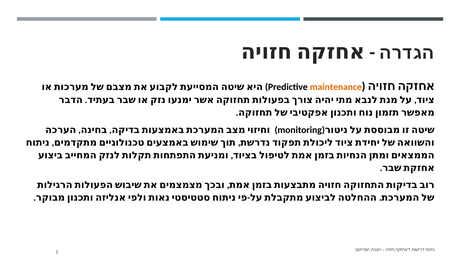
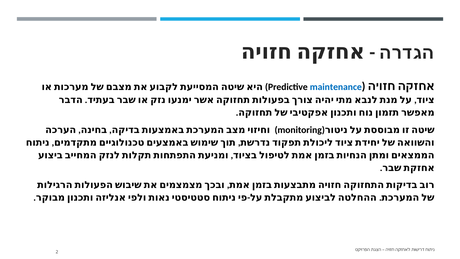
maintenance colour: orange -> blue
